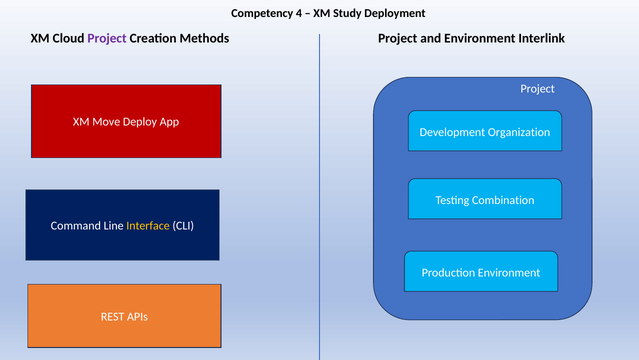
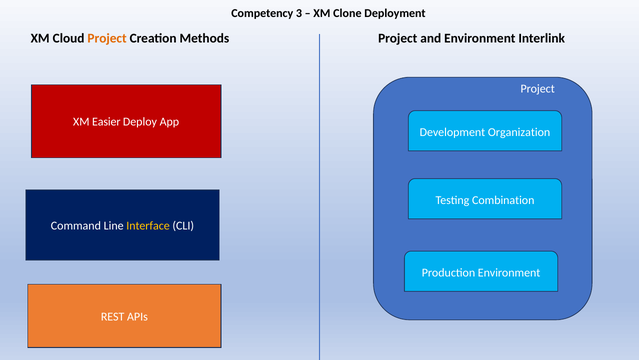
4: 4 -> 3
Study: Study -> Clone
Project at (107, 38) colour: purple -> orange
Move: Move -> Easier
